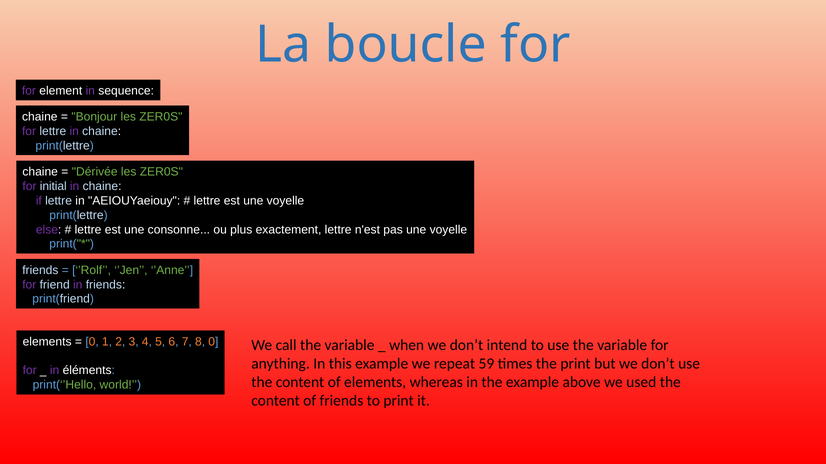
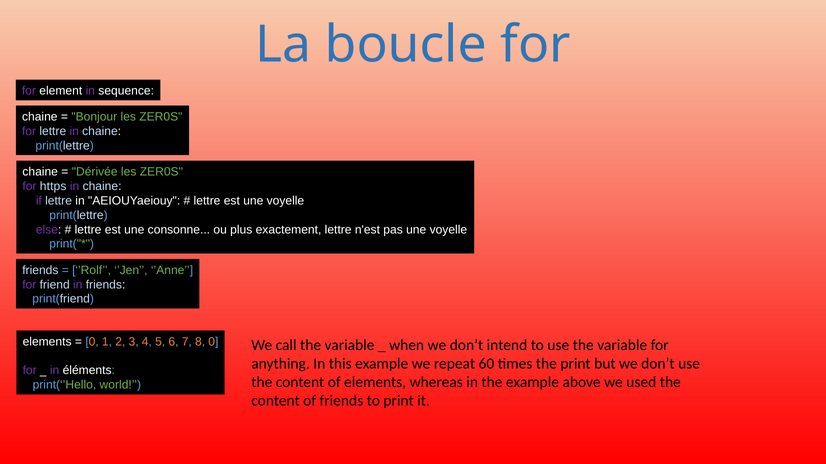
initial: initial -> https
59: 59 -> 60
